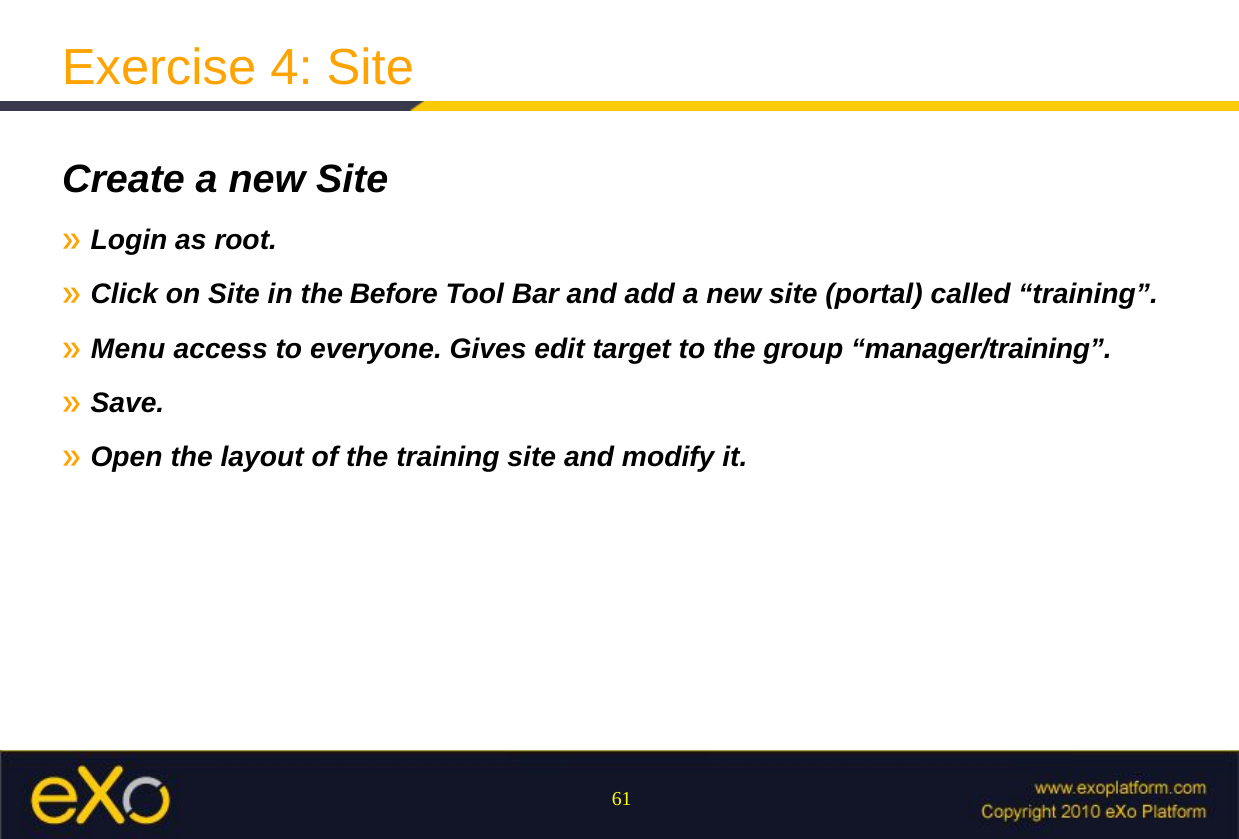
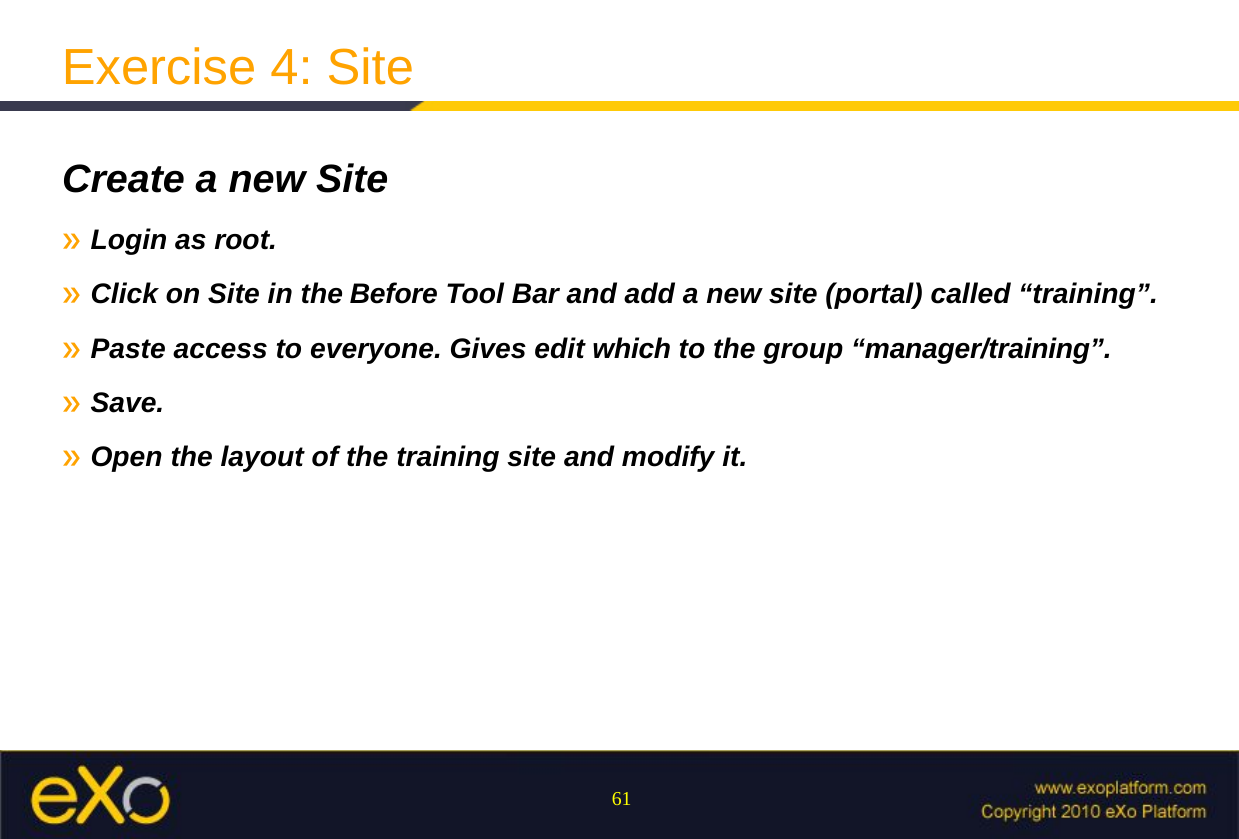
Menu: Menu -> Paste
target: target -> which
